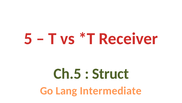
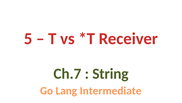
Ch.5: Ch.5 -> Ch.7
Struct: Struct -> String
